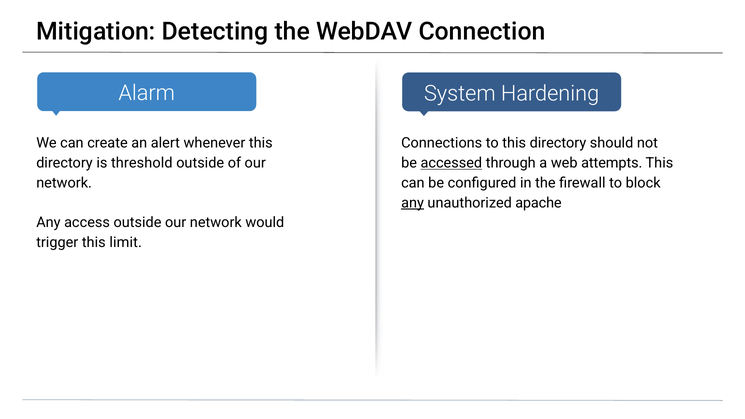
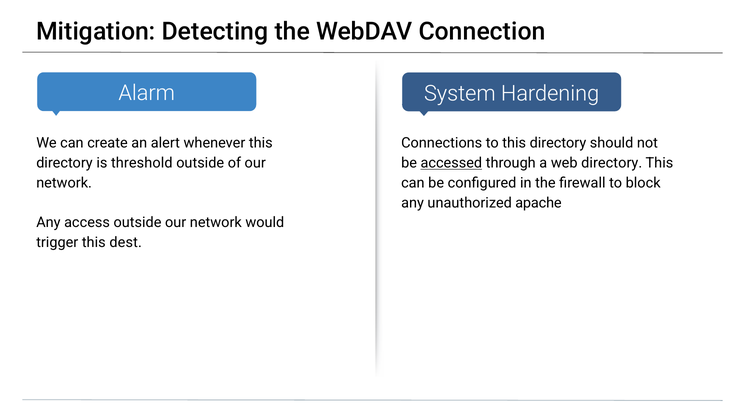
web attempts: attempts -> directory
any at (413, 203) underline: present -> none
limit: limit -> dest
